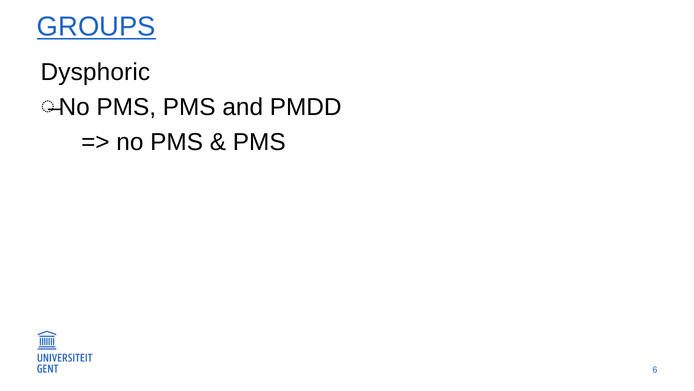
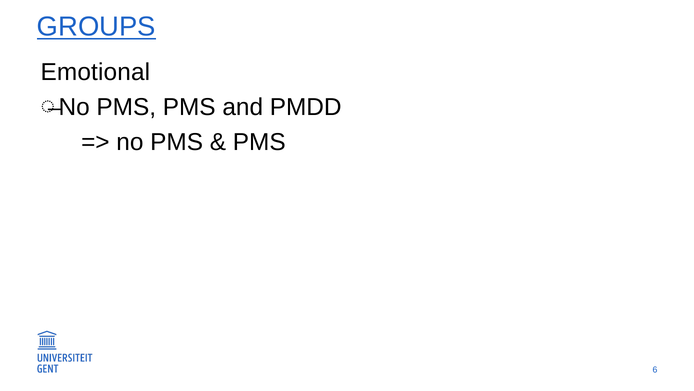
Dysphoric: Dysphoric -> Emotional
